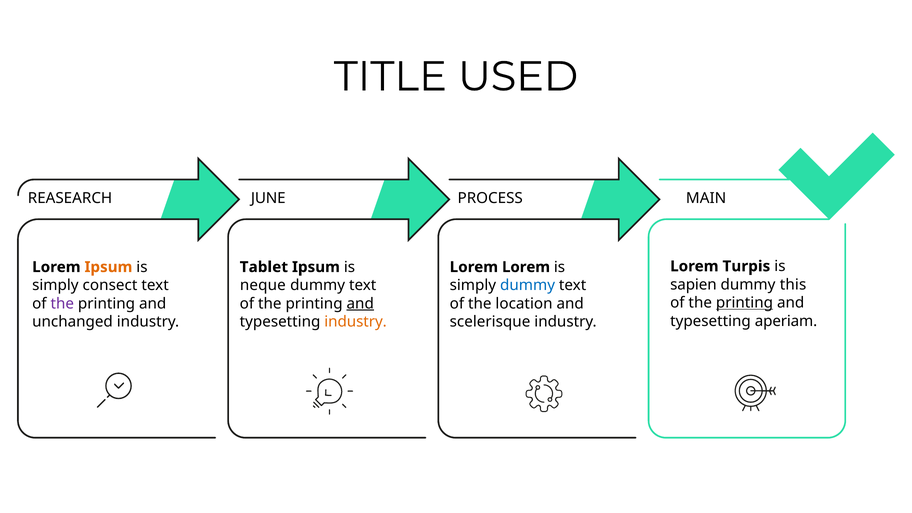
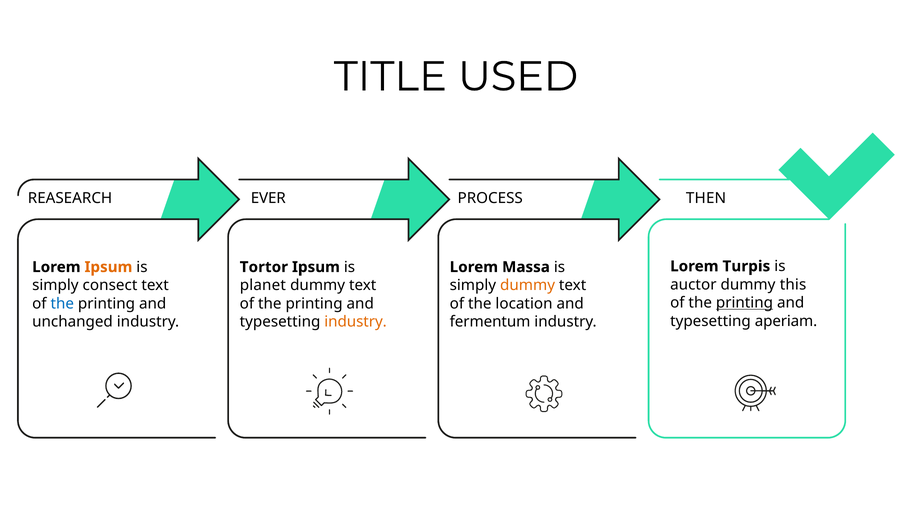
JUNE: JUNE -> EVER
MAIN: MAIN -> THEN
Tablet: Tablet -> Tortor
Lorem Lorem: Lorem -> Massa
sapien: sapien -> auctor
neque: neque -> planet
dummy at (528, 285) colour: blue -> orange
the at (62, 304) colour: purple -> blue
and at (360, 304) underline: present -> none
scelerisque: scelerisque -> fermentum
